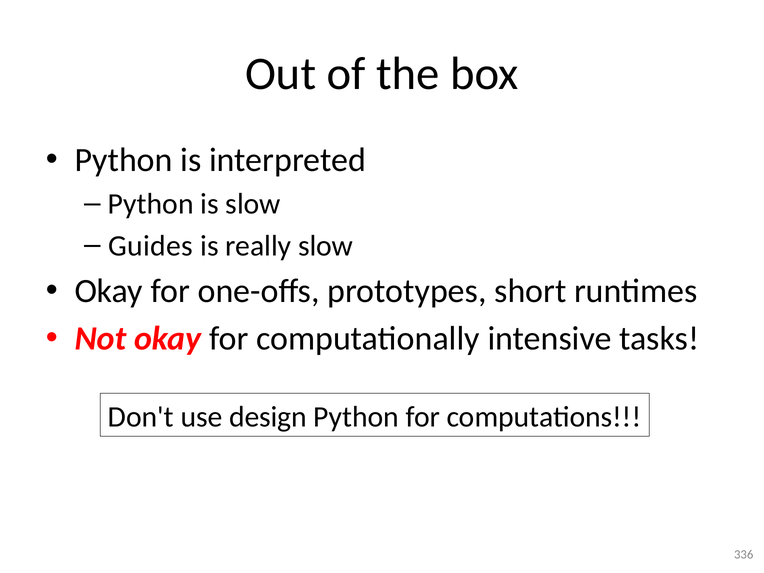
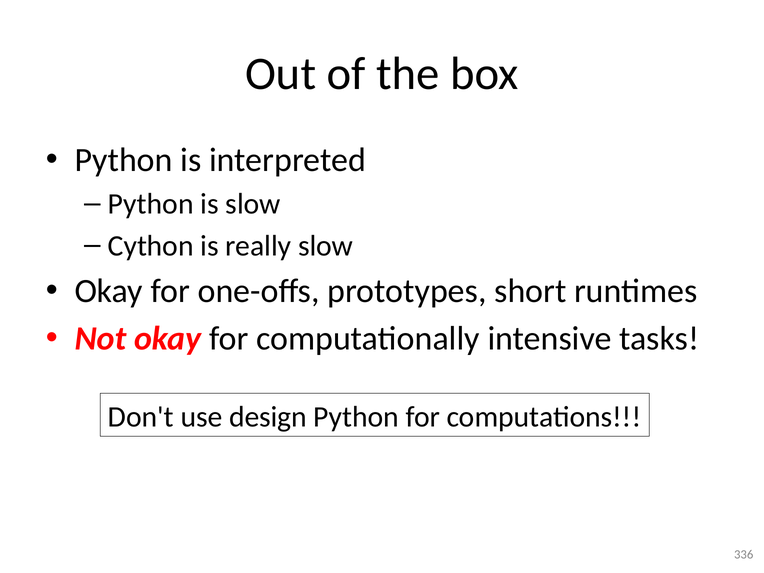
Guides: Guides -> Cython
